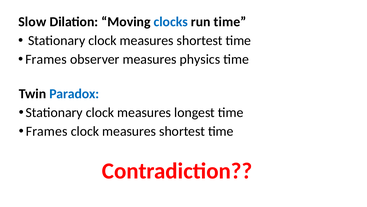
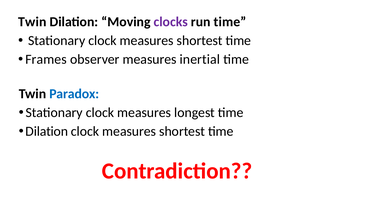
Slow at (32, 22): Slow -> Twin
clocks colour: blue -> purple
physics: physics -> inertial
Frames at (47, 131): Frames -> Dilation
